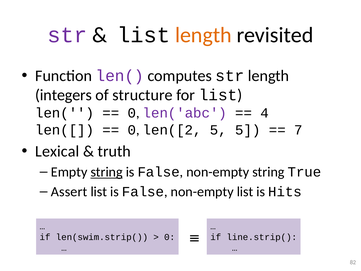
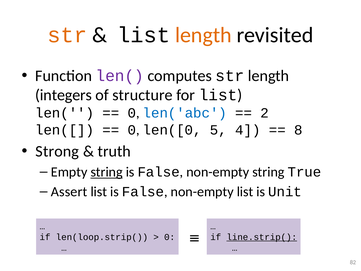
str at (67, 35) colour: purple -> orange
len('abc colour: purple -> blue
4: 4 -> 2
len([2: len([2 -> len([0
5 5: 5 -> 4
7: 7 -> 8
Lexical: Lexical -> Strong
Hits: Hits -> Unit
len(swim.strip(: len(swim.strip( -> len(loop.strip(
line.strip( underline: none -> present
